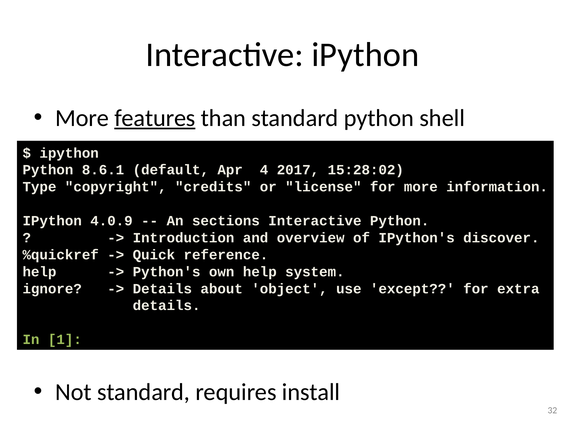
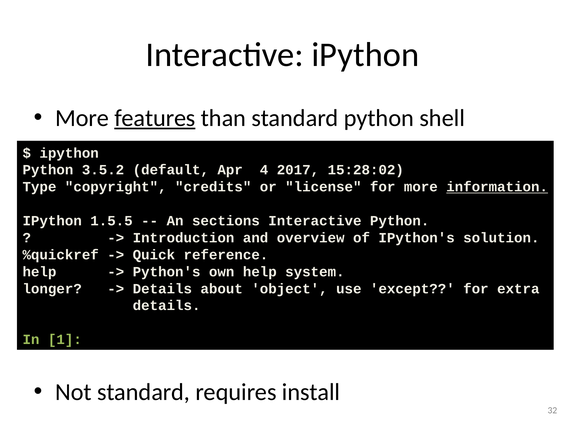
8.6.1: 8.6.1 -> 3.5.2
information underline: none -> present
4.0.9: 4.0.9 -> 1.5.5
discover: discover -> solution
ignore: ignore -> longer
